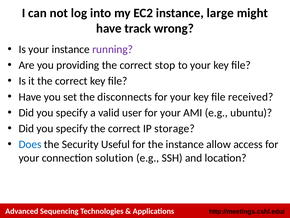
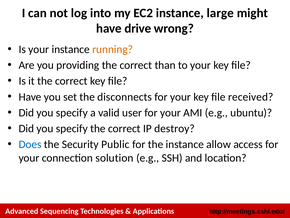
track: track -> drive
running colour: purple -> orange
stop: stop -> than
storage: storage -> destroy
Useful: Useful -> Public
